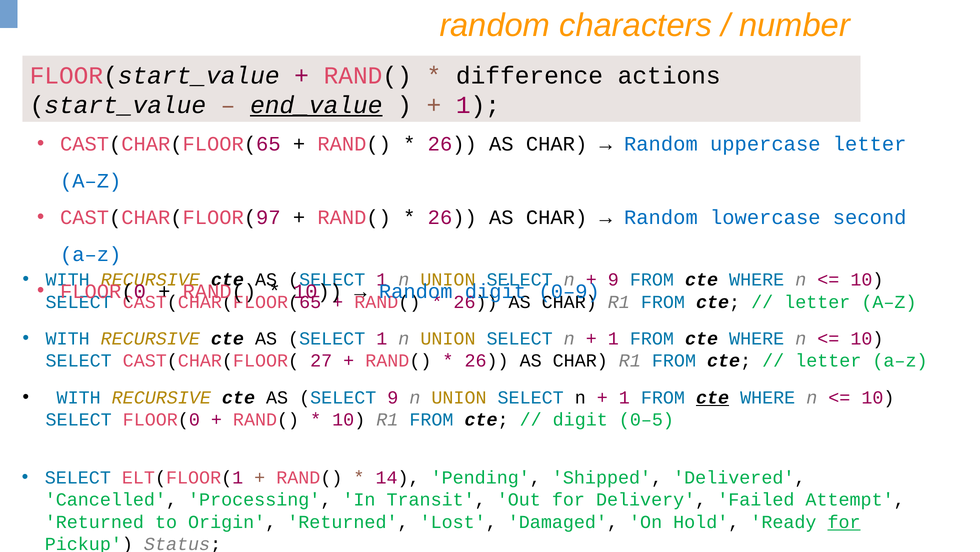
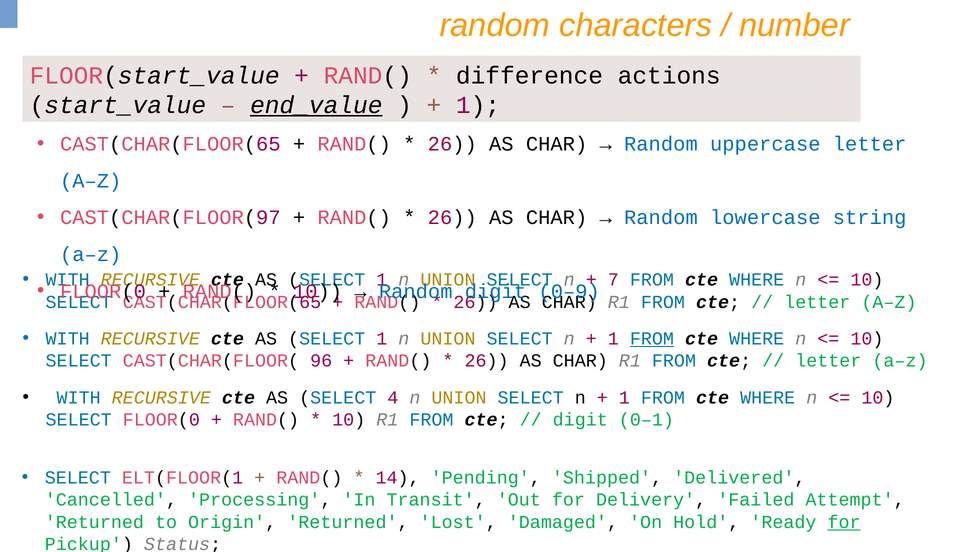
second: second -> string
9 at (613, 280): 9 -> 7
FROM at (652, 338) underline: none -> present
27: 27 -> 96
SELECT 9: 9 -> 4
cte at (713, 397) underline: present -> none
0–5: 0–5 -> 0–1
